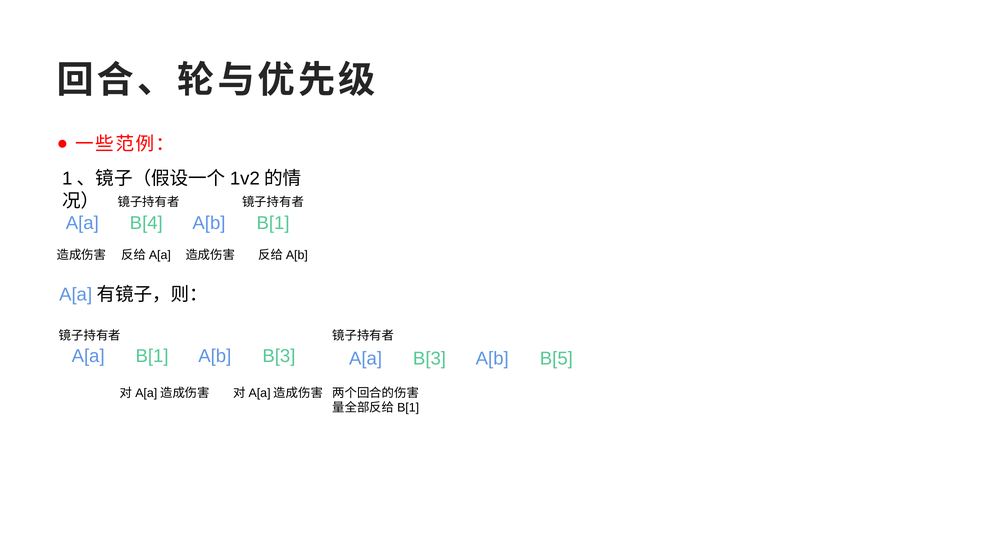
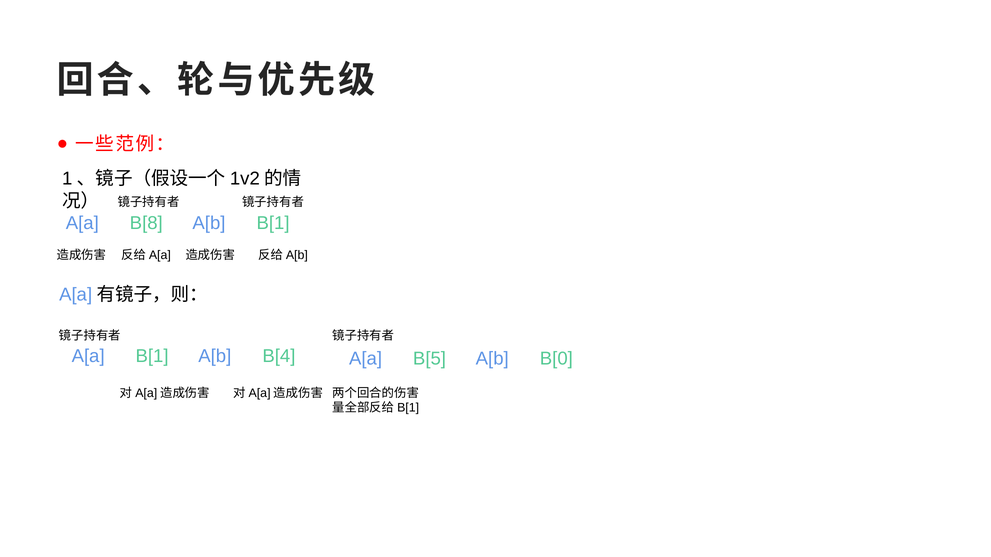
B[4: B[4 -> B[8
A[b B[3: B[3 -> B[4
A[a B[3: B[3 -> B[5
B[5: B[5 -> B[0
